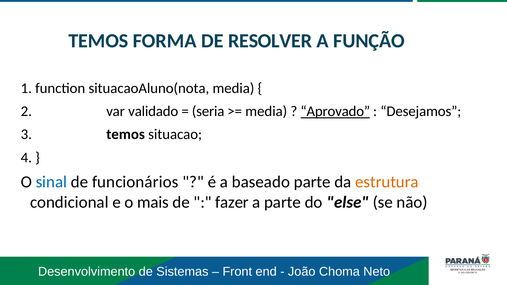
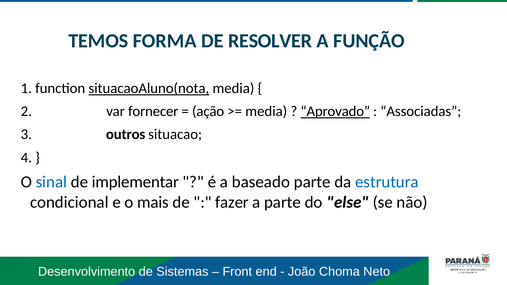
situacaoAluno(nota underline: none -> present
validado: validado -> fornecer
seria: seria -> ação
Desejamos: Desejamos -> Associadas
3 temos: temos -> outros
funcionários: funcionários -> implementar
estrutura colour: orange -> blue
